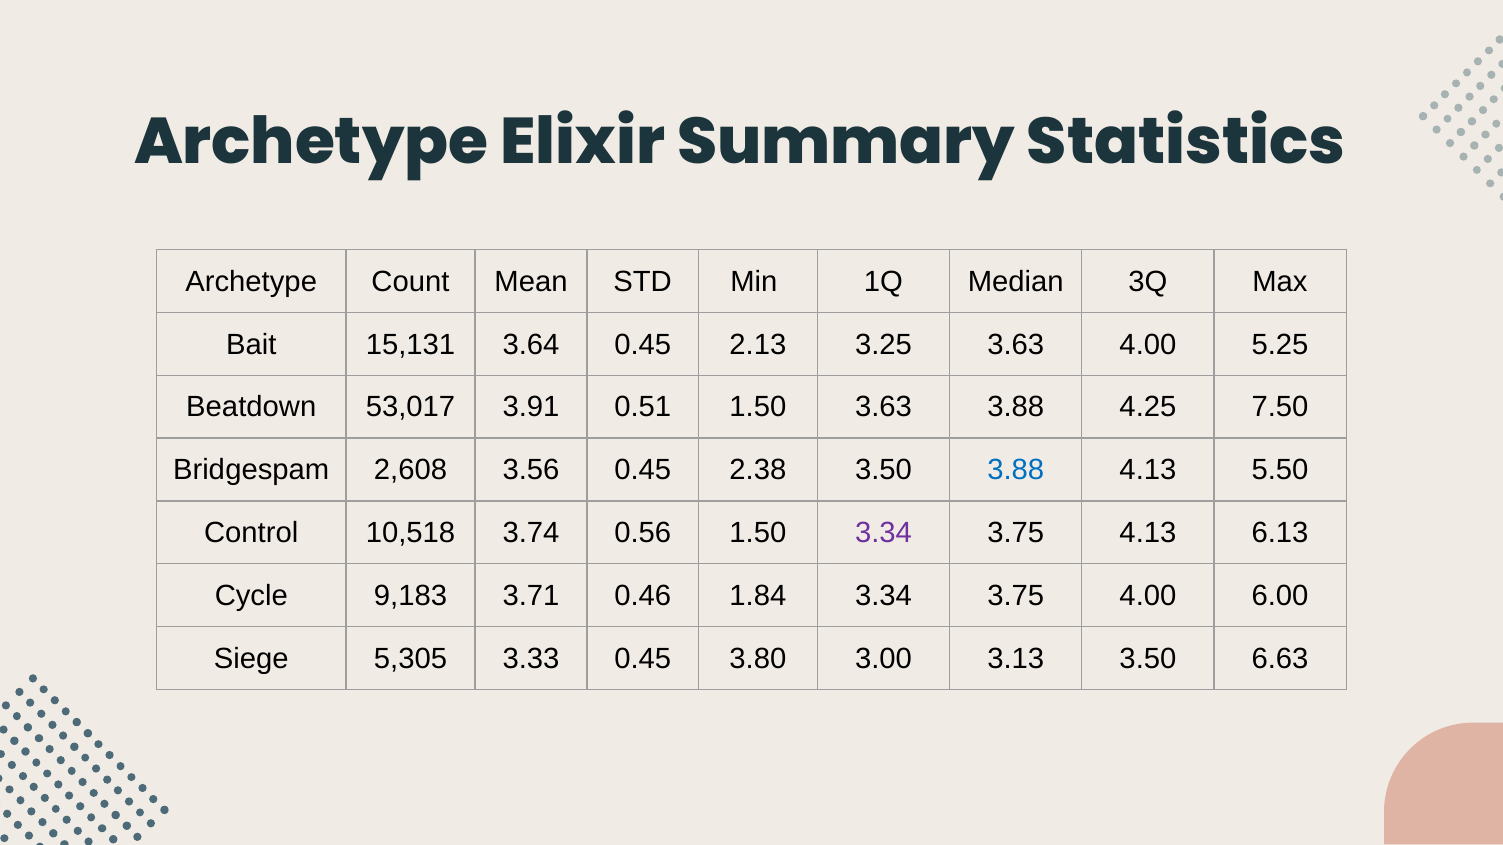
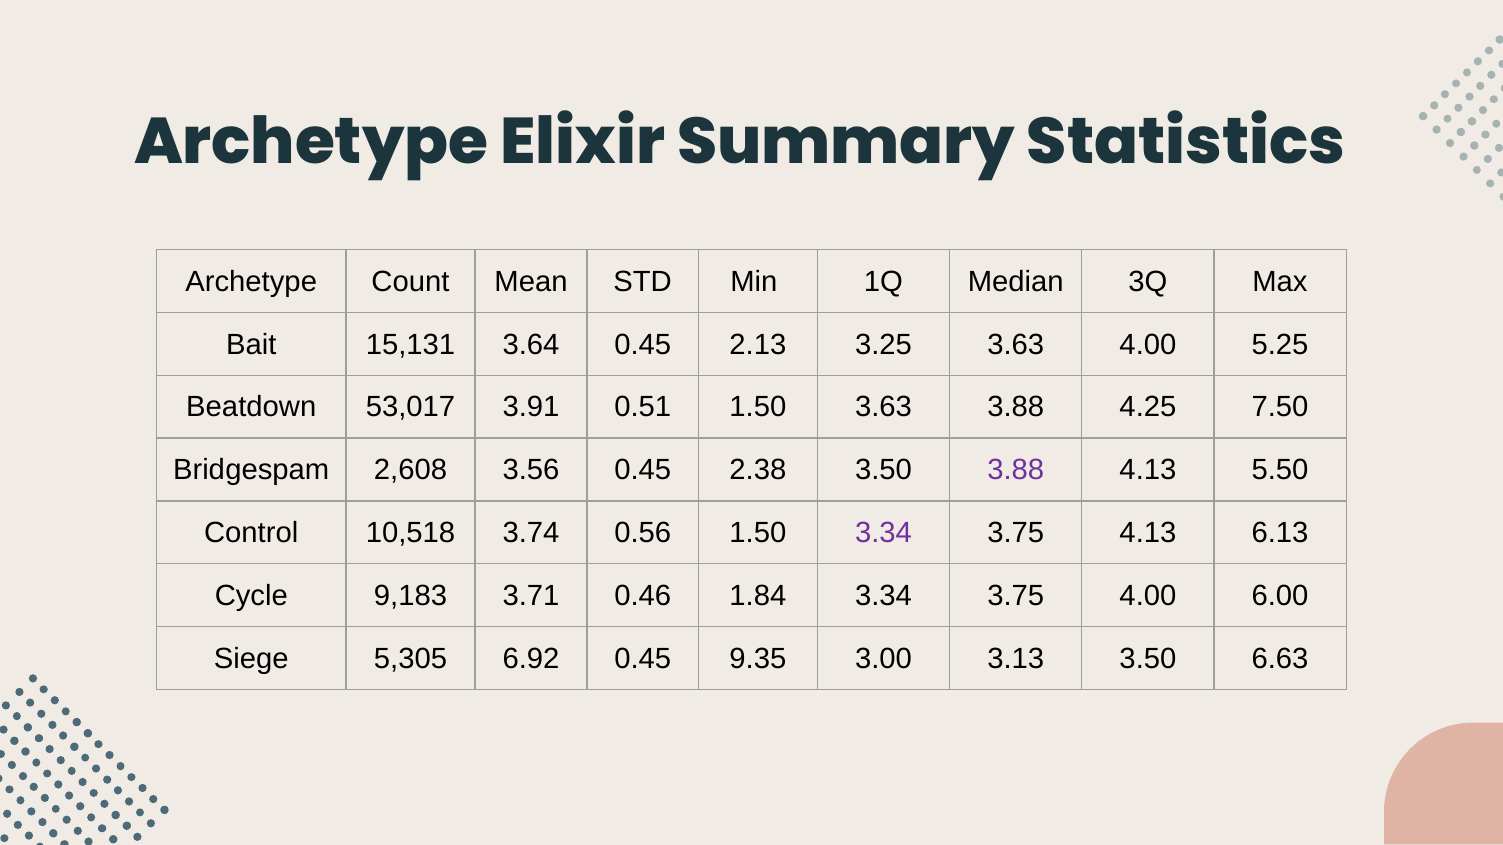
3.88 at (1016, 470) colour: blue -> purple
3.33: 3.33 -> 6.92
3.80: 3.80 -> 9.35
